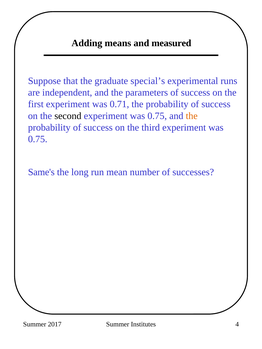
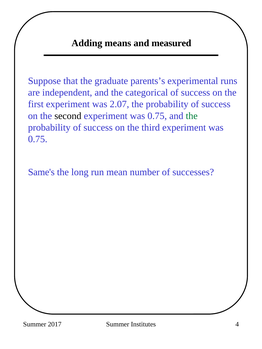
special’s: special’s -> parents’s
parameters: parameters -> categorical
0.71: 0.71 -> 2.07
the at (192, 116) colour: orange -> green
